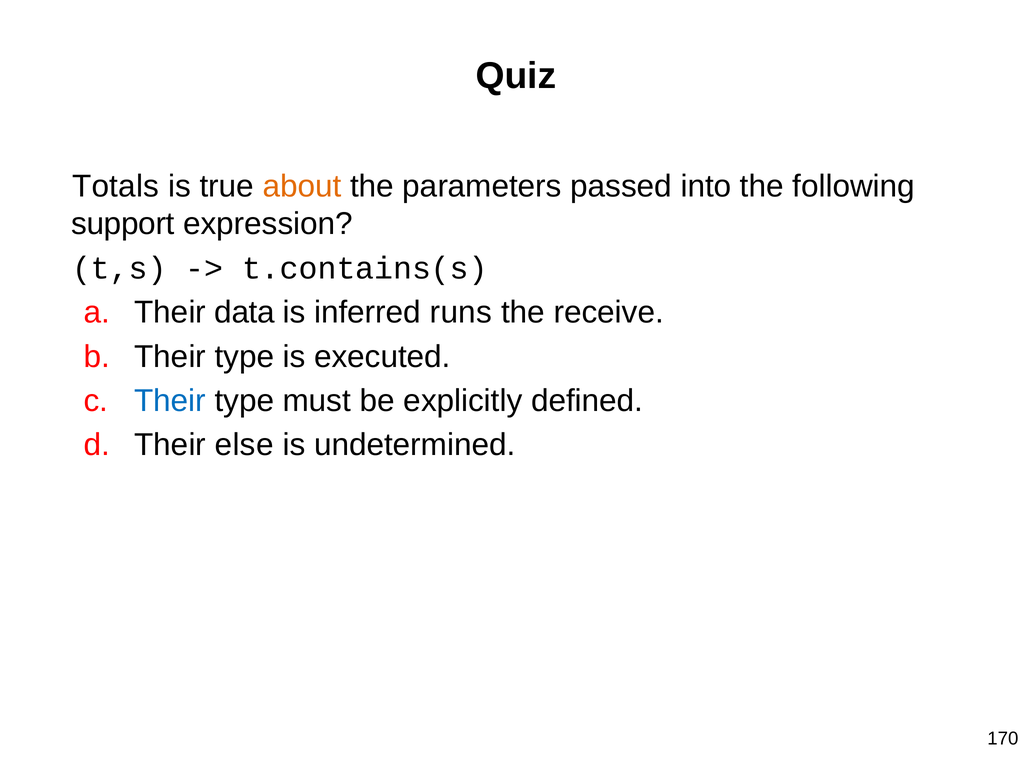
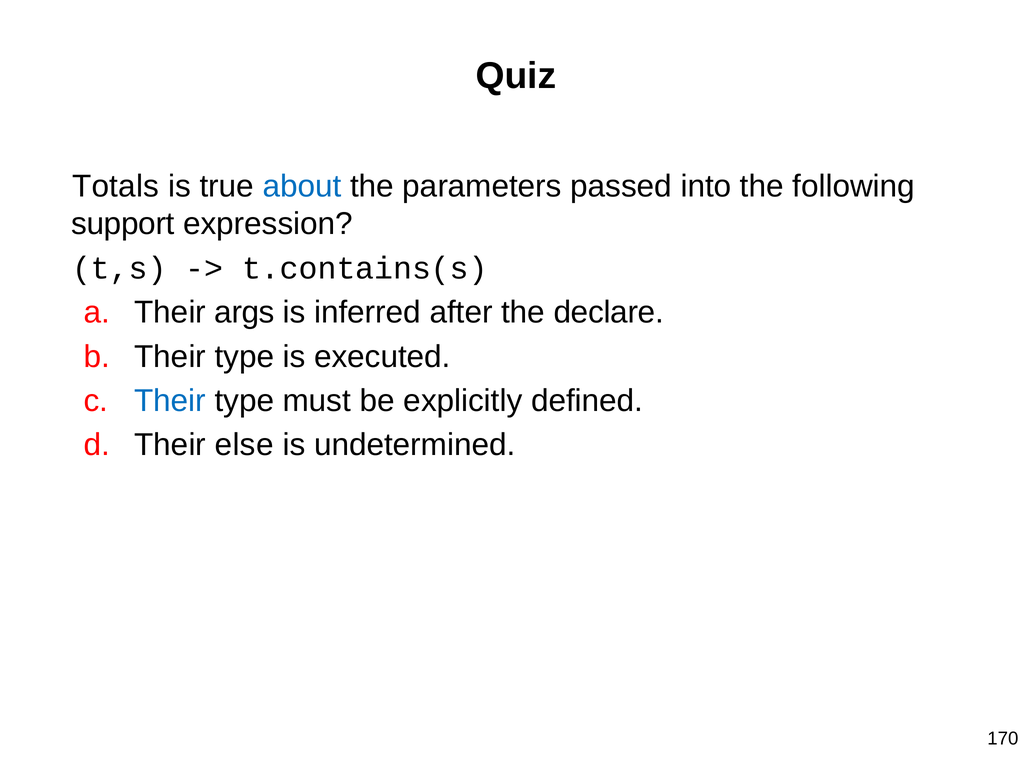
about colour: orange -> blue
data: data -> args
runs: runs -> after
receive: receive -> declare
